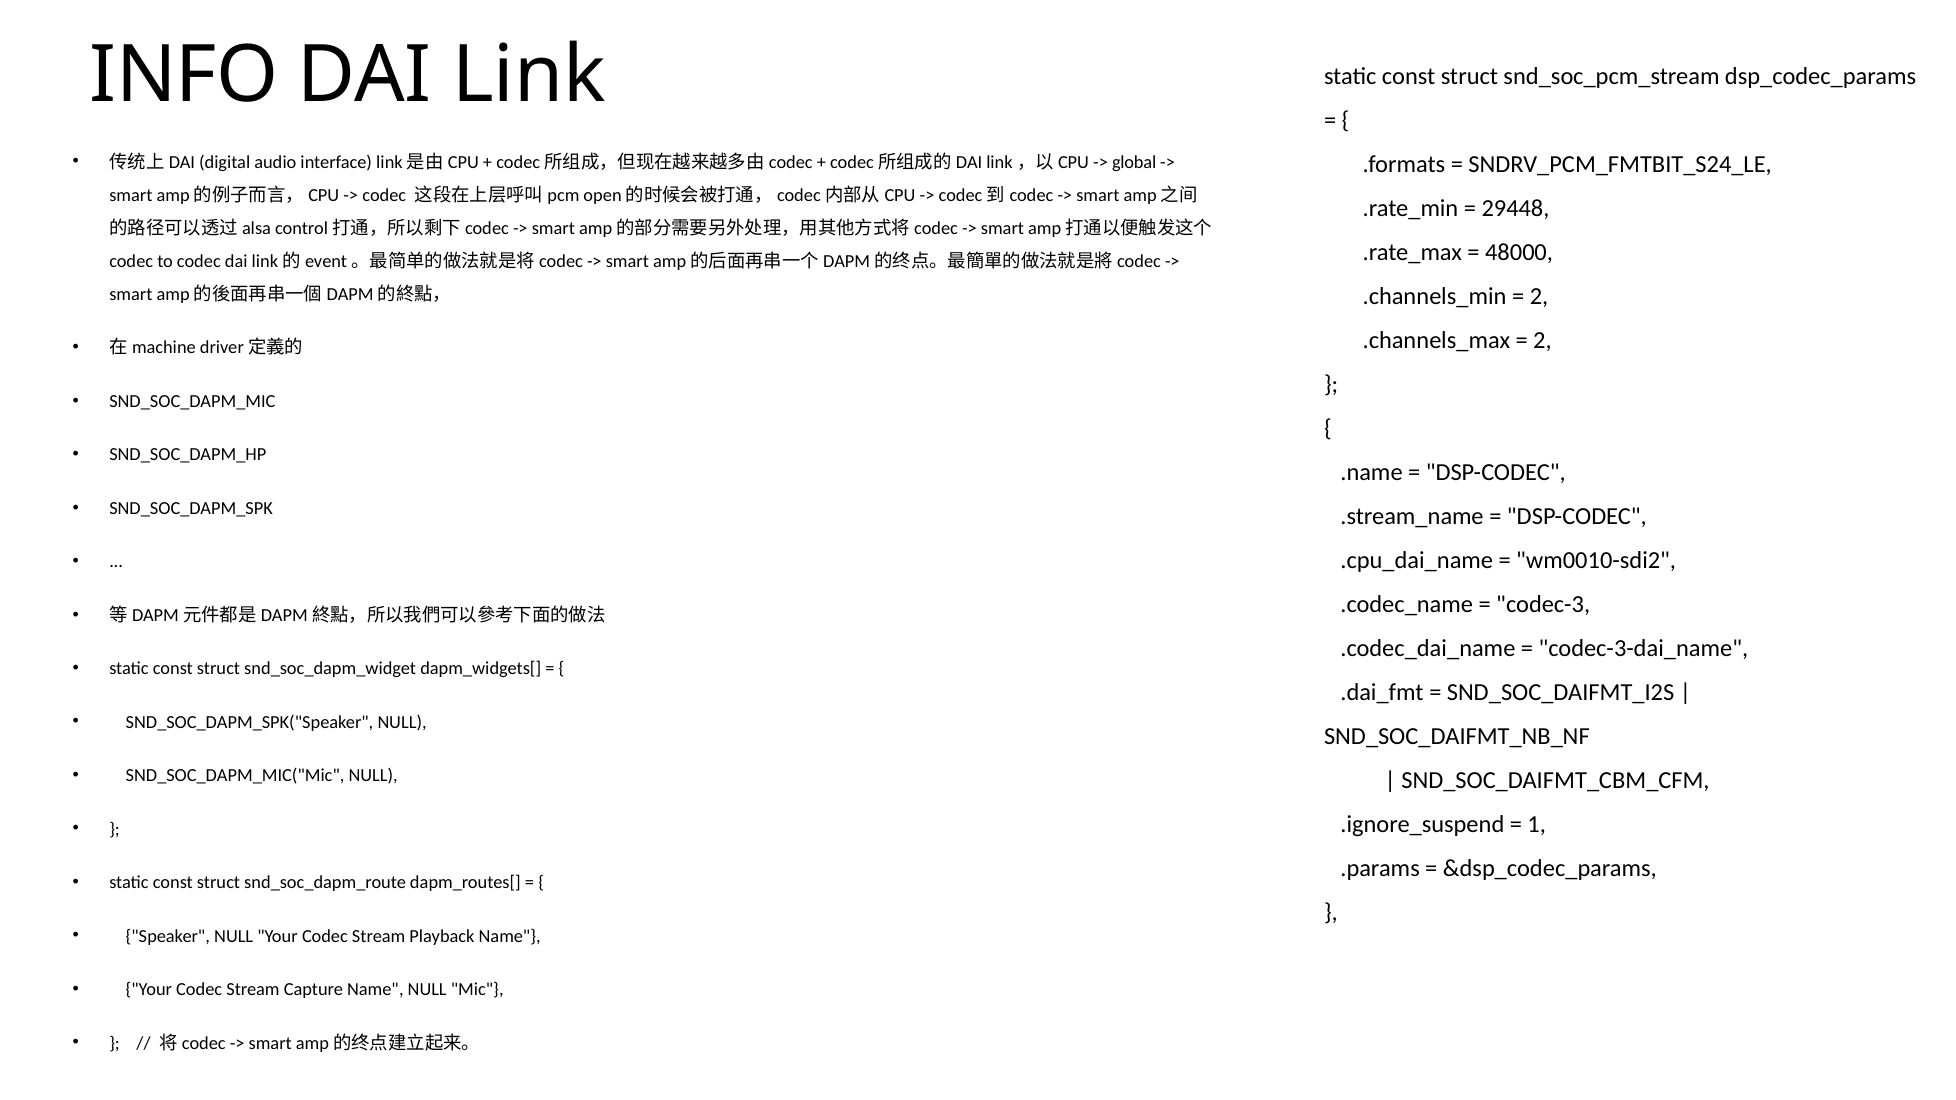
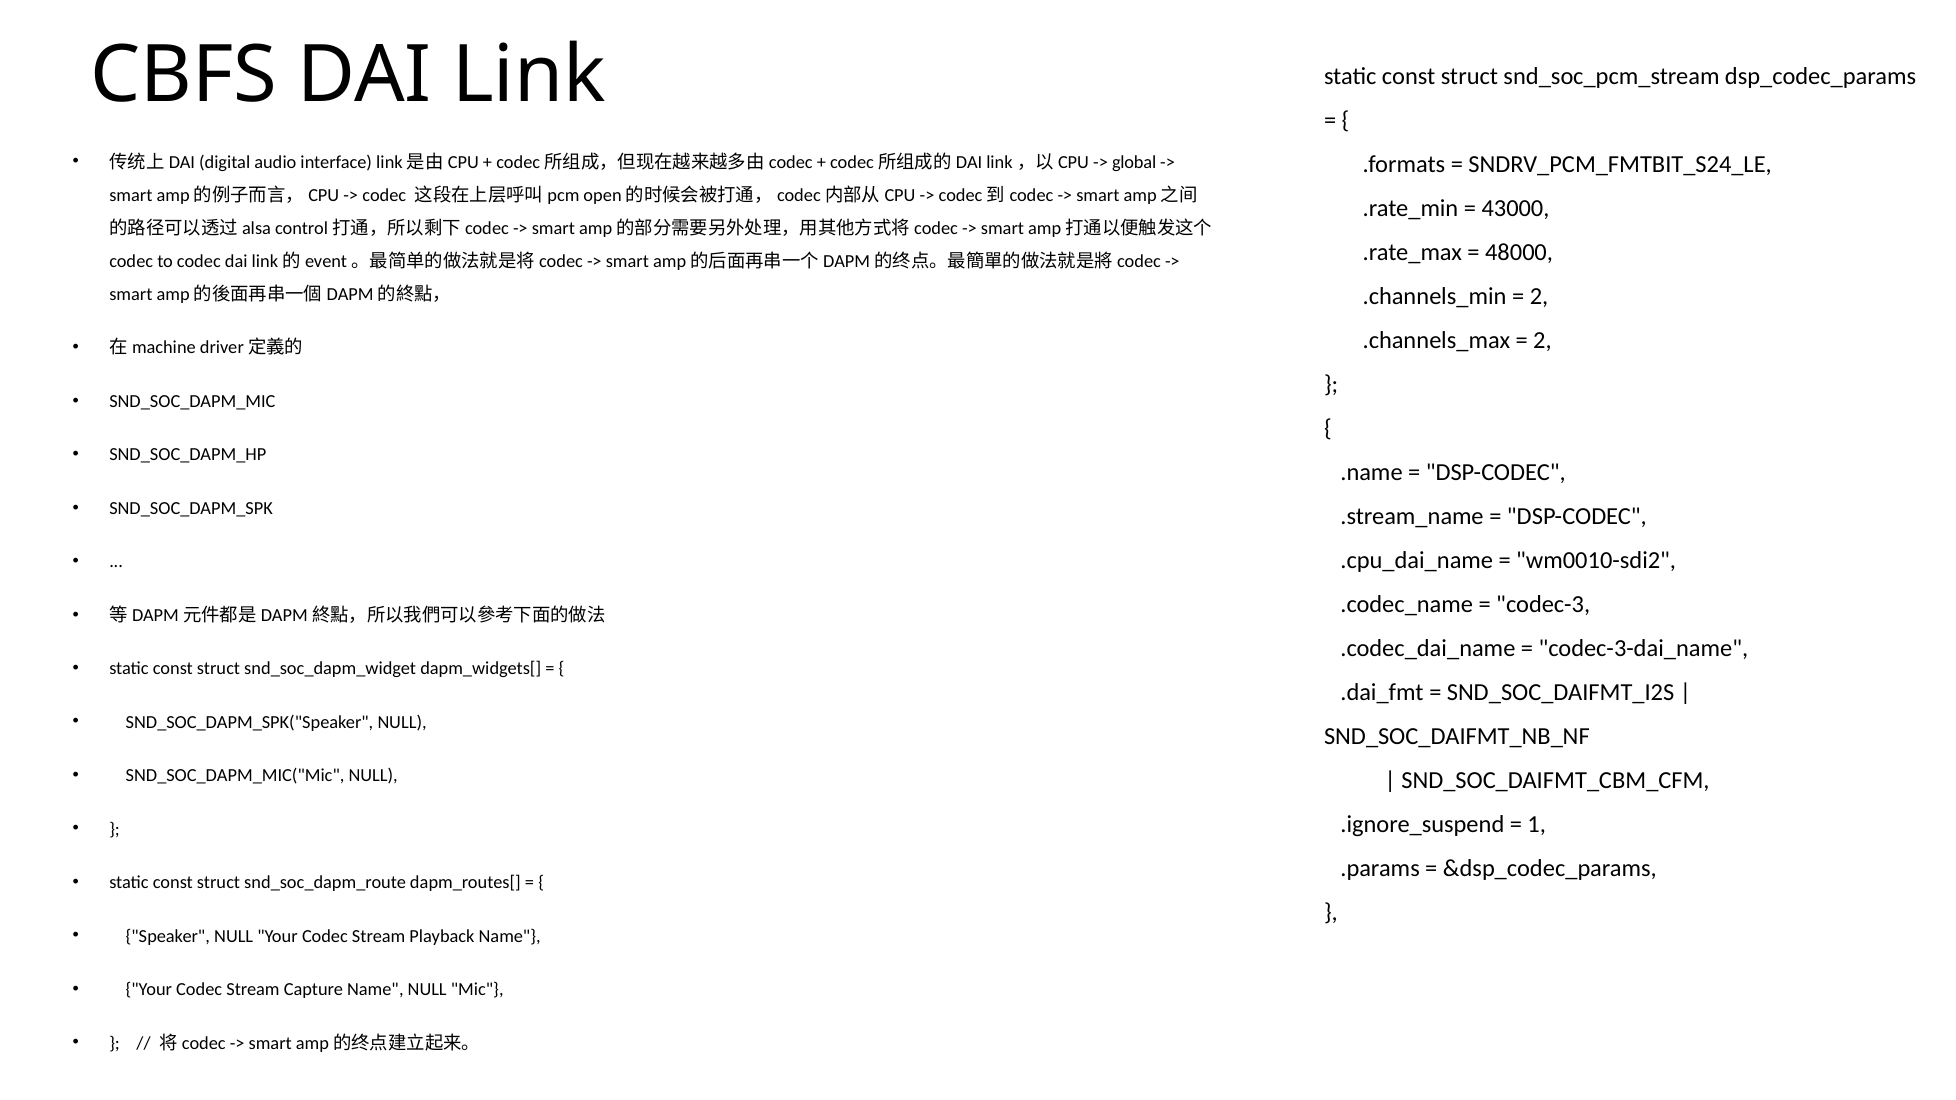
INFO: INFO -> CBFS
29448: 29448 -> 43000
